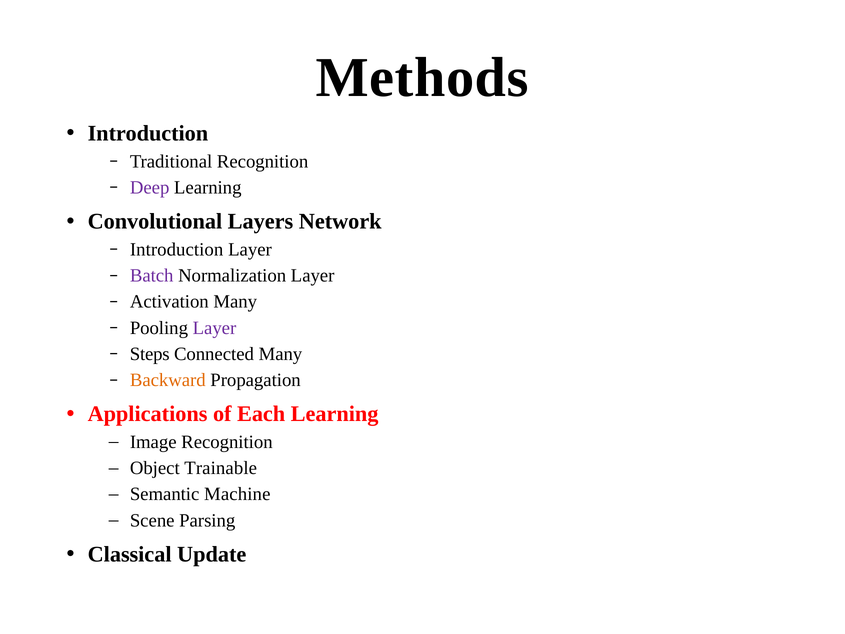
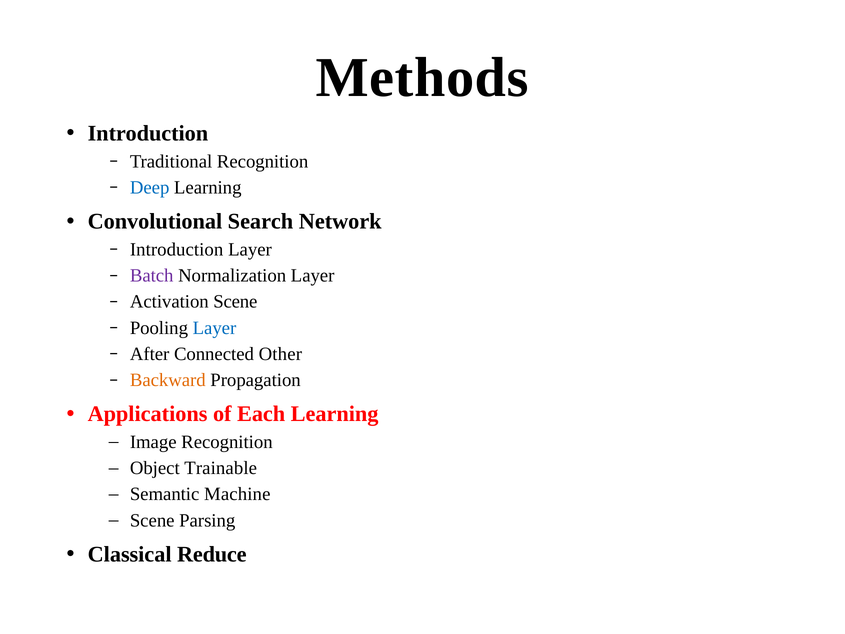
Deep colour: purple -> blue
Layers: Layers -> Search
Activation Many: Many -> Scene
Layer at (214, 328) colour: purple -> blue
Steps: Steps -> After
Connected Many: Many -> Other
Update: Update -> Reduce
